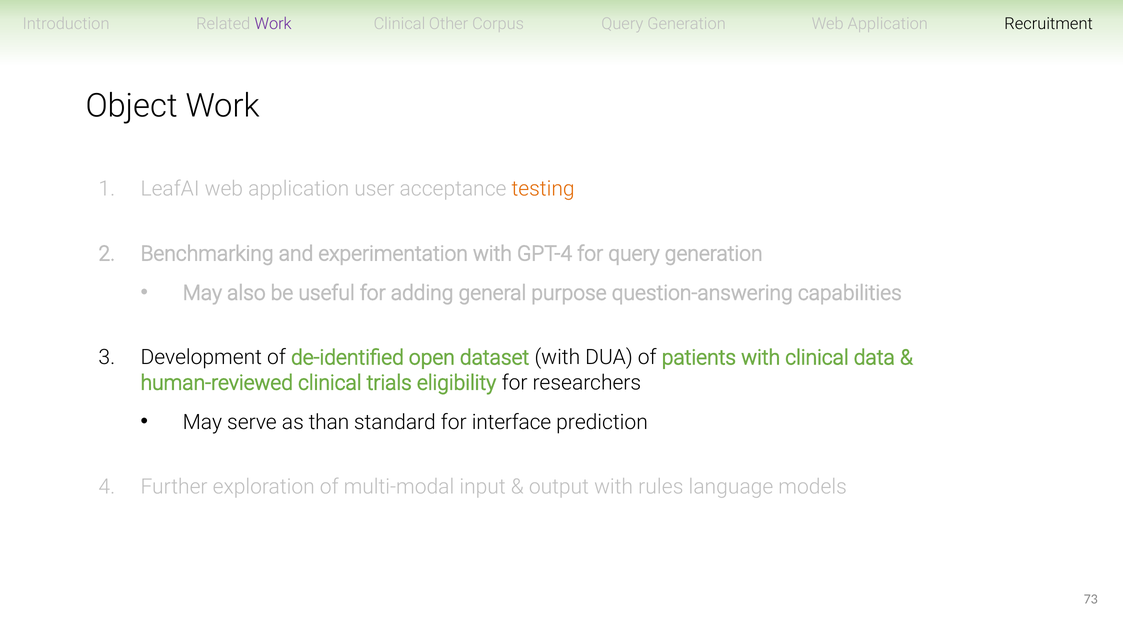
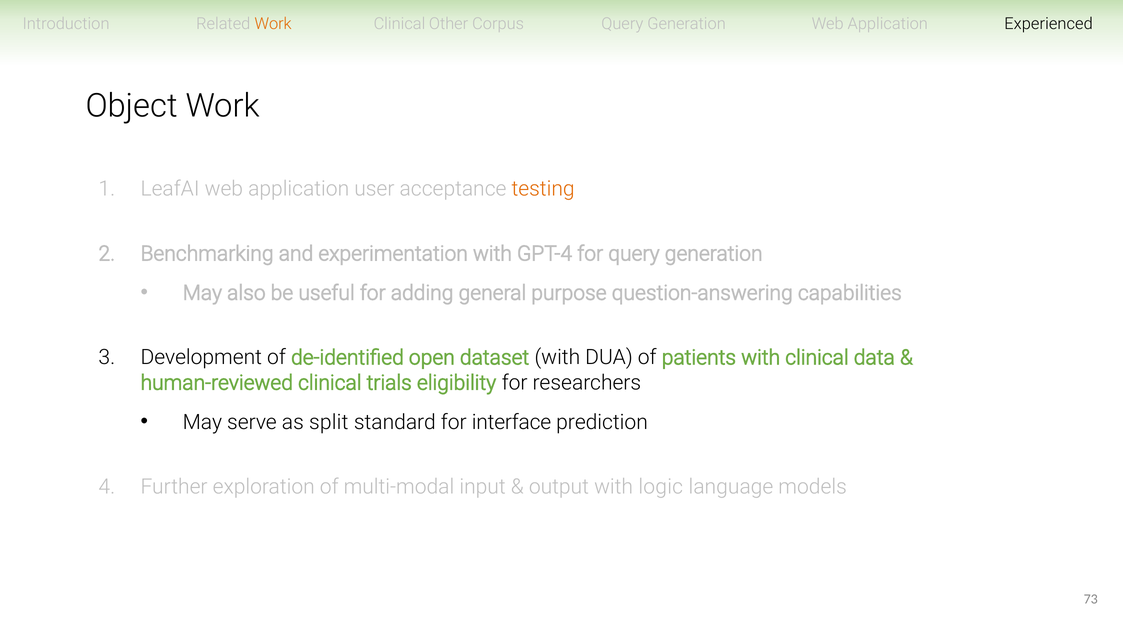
Work at (273, 24) colour: purple -> orange
Recruitment: Recruitment -> Experienced
than: than -> split
rules: rules -> logic
